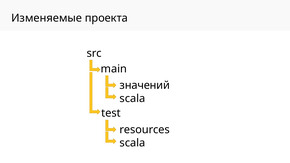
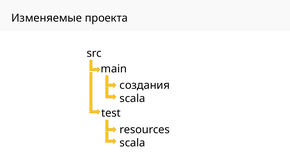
значений: значений -> создания
